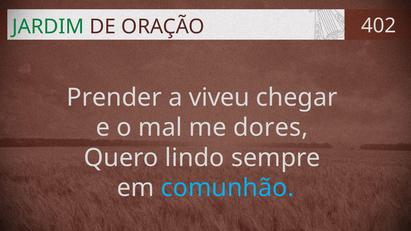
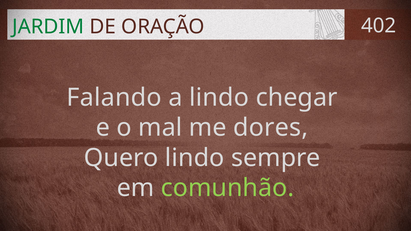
Prender: Prender -> Falando
a viveu: viveu -> lindo
comunhão colour: light blue -> light green
